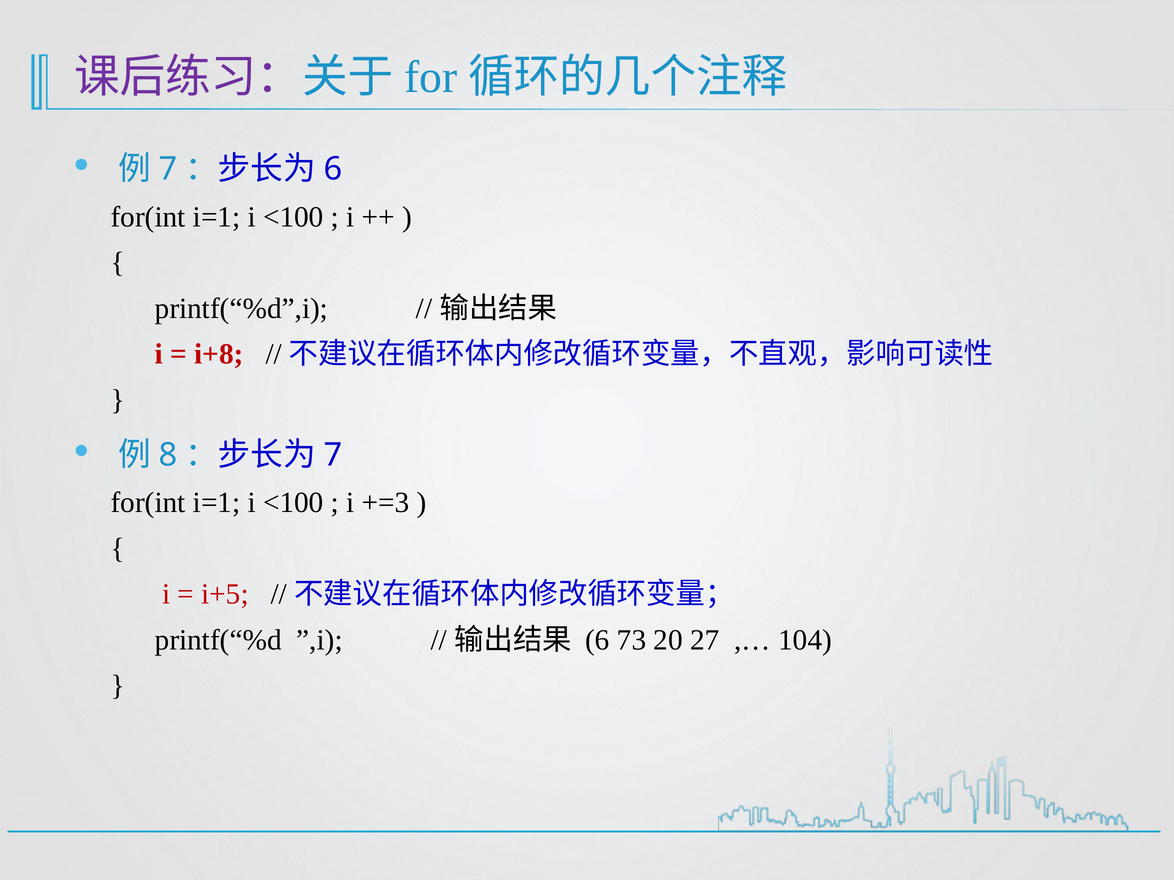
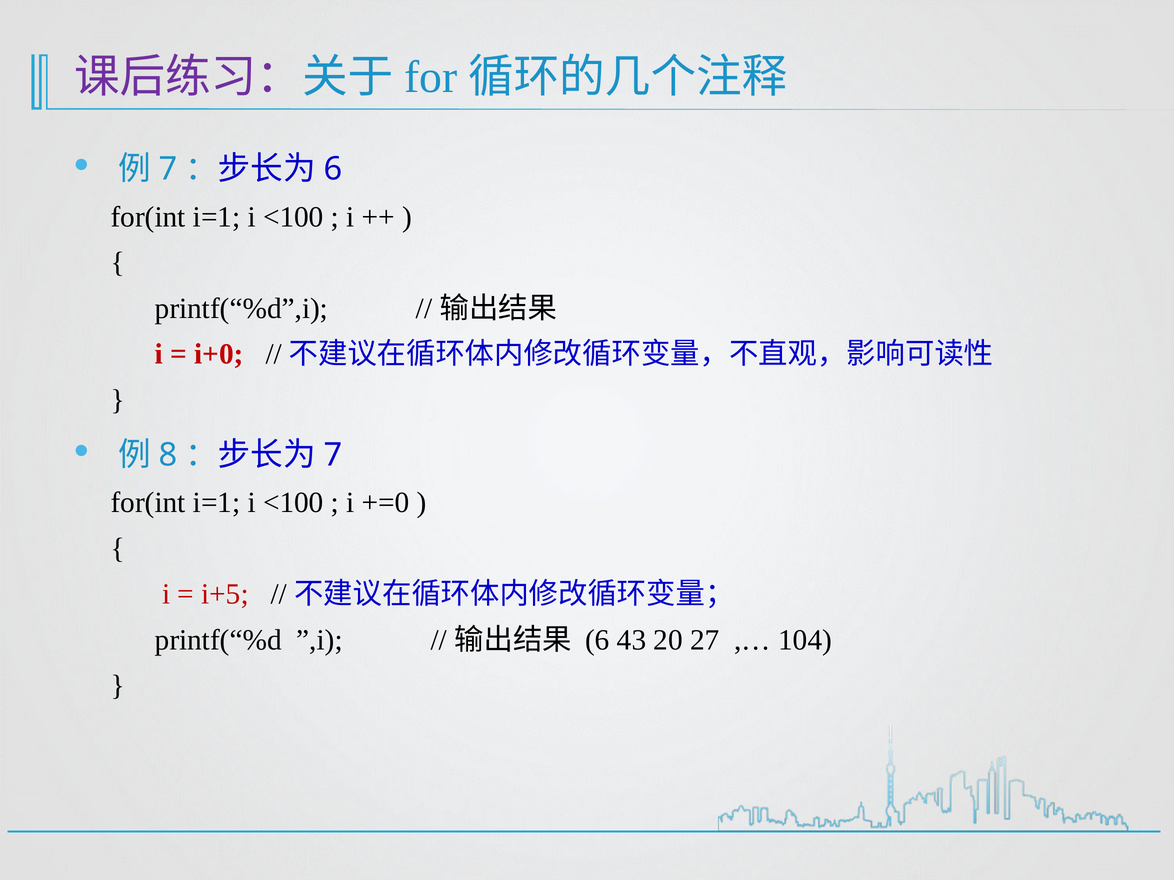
i+8: i+8 -> i+0
+=3: +=3 -> +=0
73: 73 -> 43
